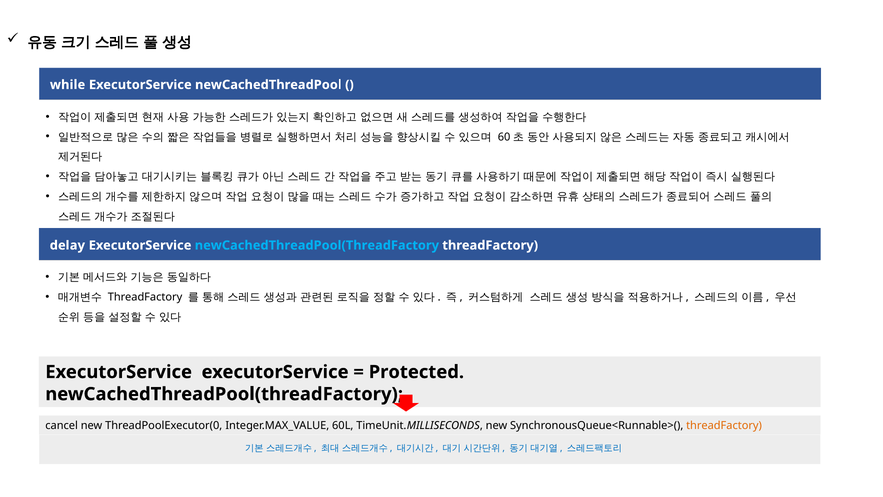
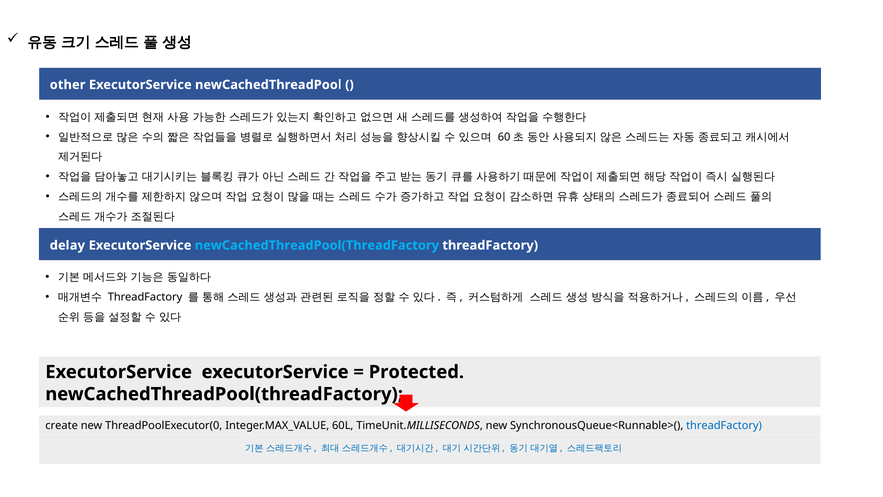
while: while -> other
cancel: cancel -> create
threadFactory at (724, 425) colour: orange -> blue
